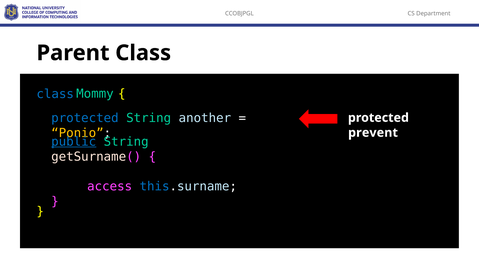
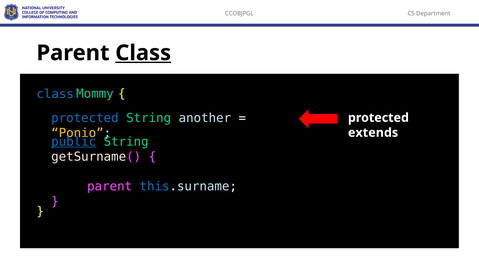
Class underline: none -> present
prevent: prevent -> extends
access at (110, 187): access -> parent
